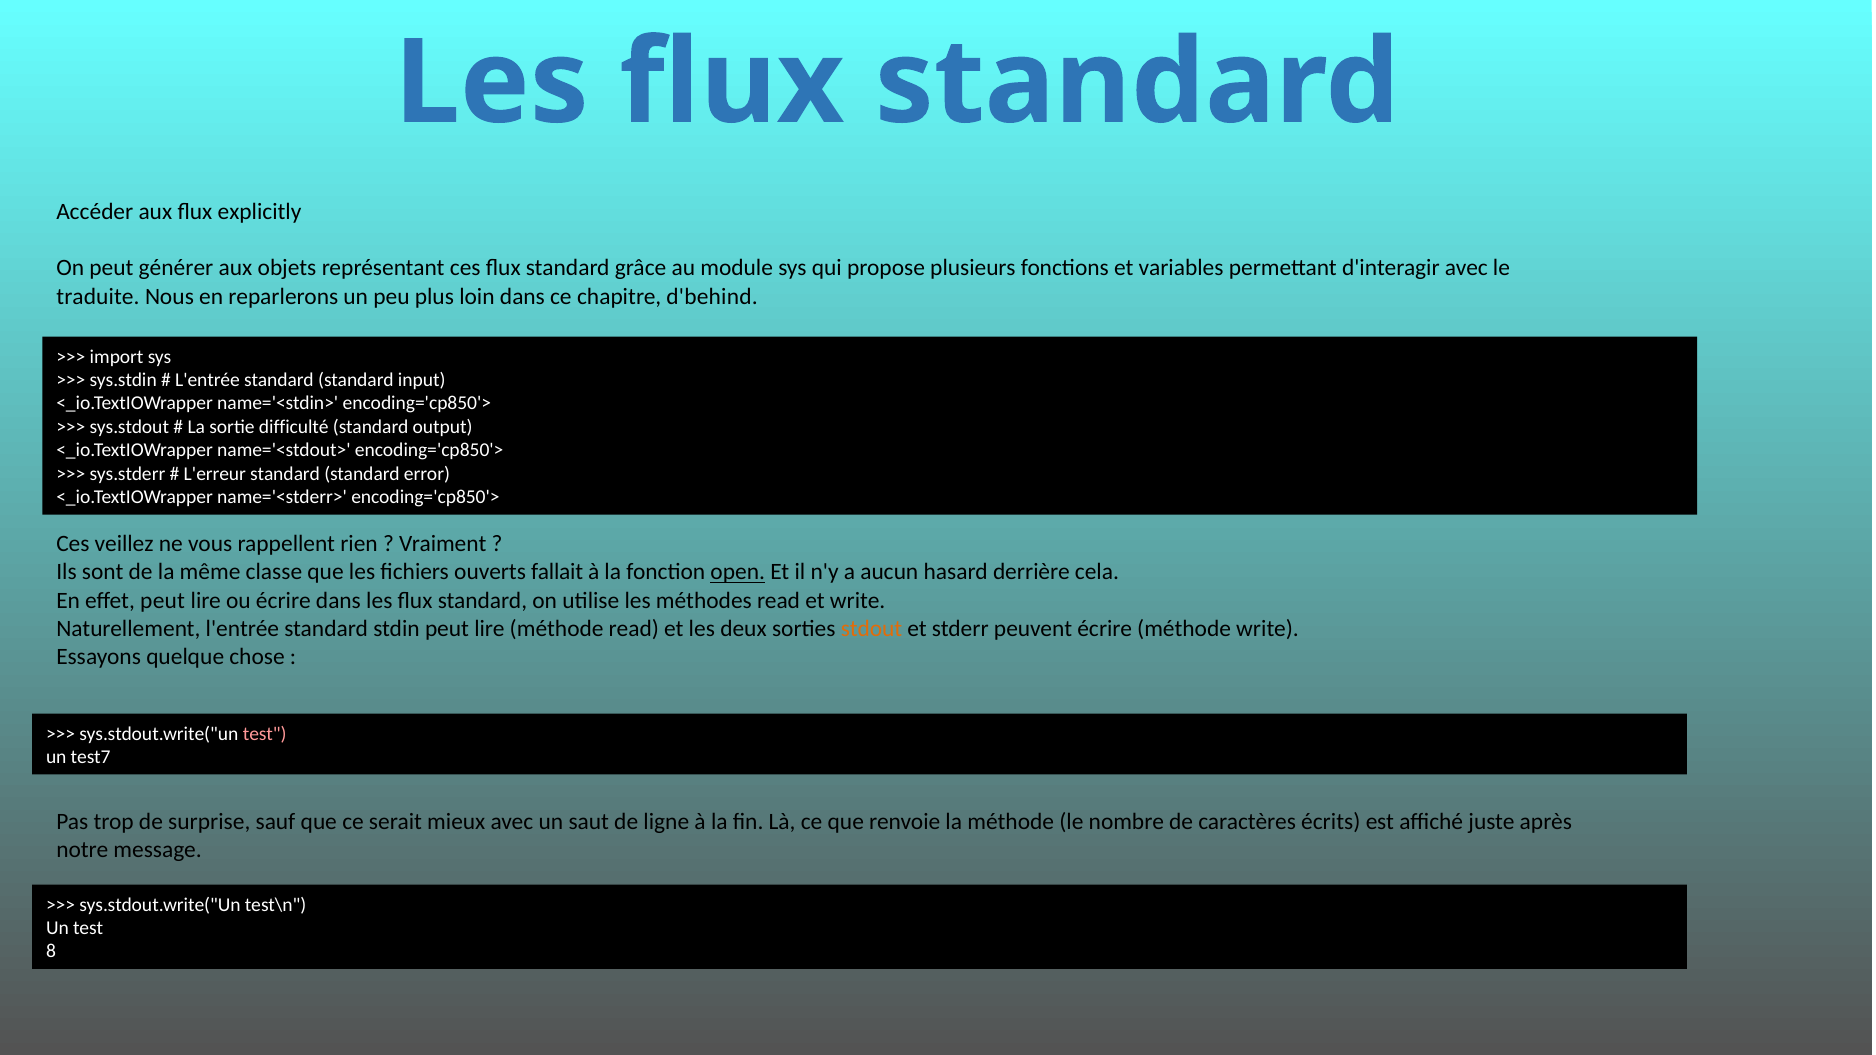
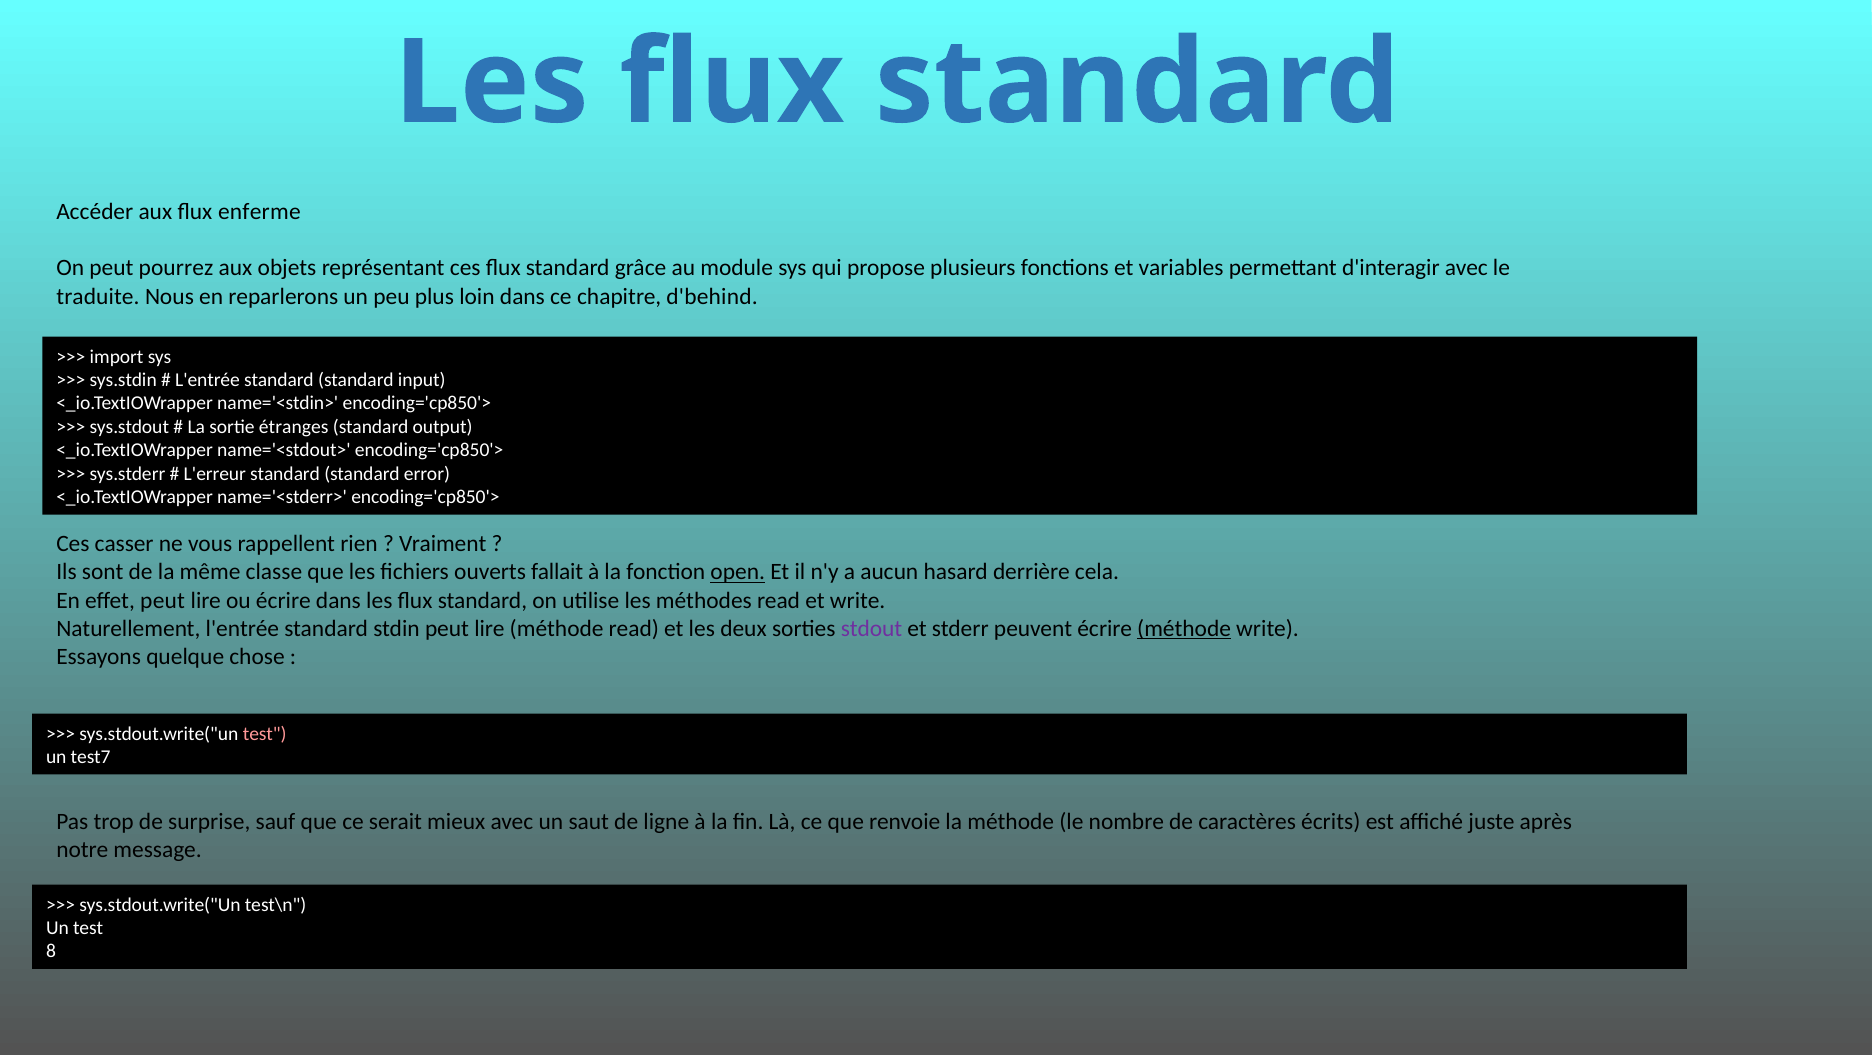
explicitly: explicitly -> enferme
générer: générer -> pourrez
difficulté: difficulté -> étranges
veillez: veillez -> casser
stdout colour: orange -> purple
méthode at (1184, 629) underline: none -> present
